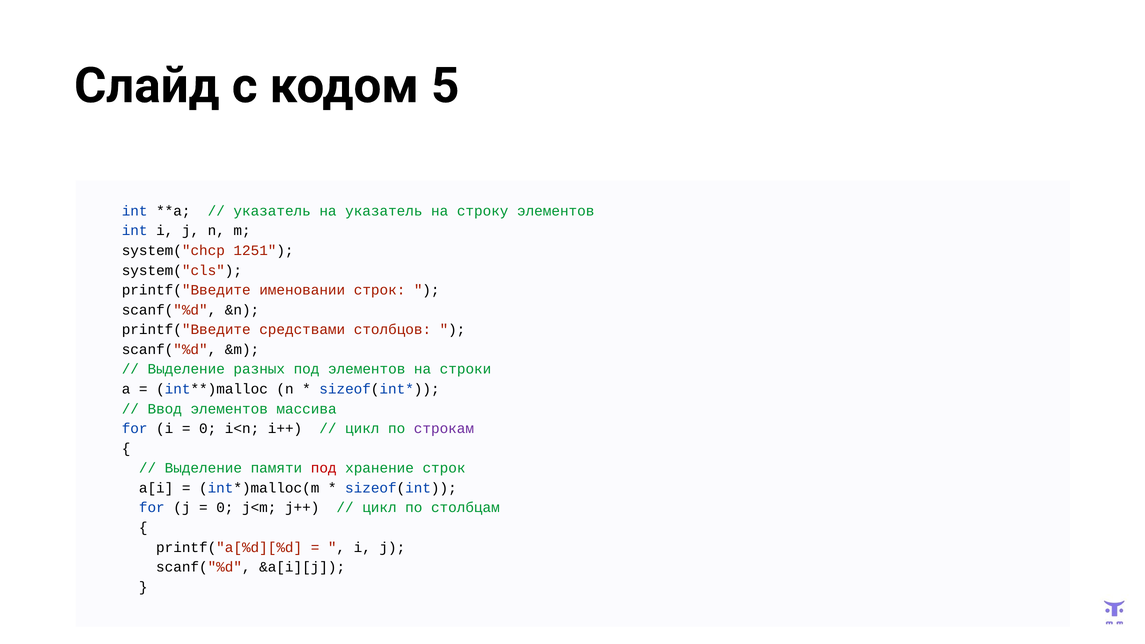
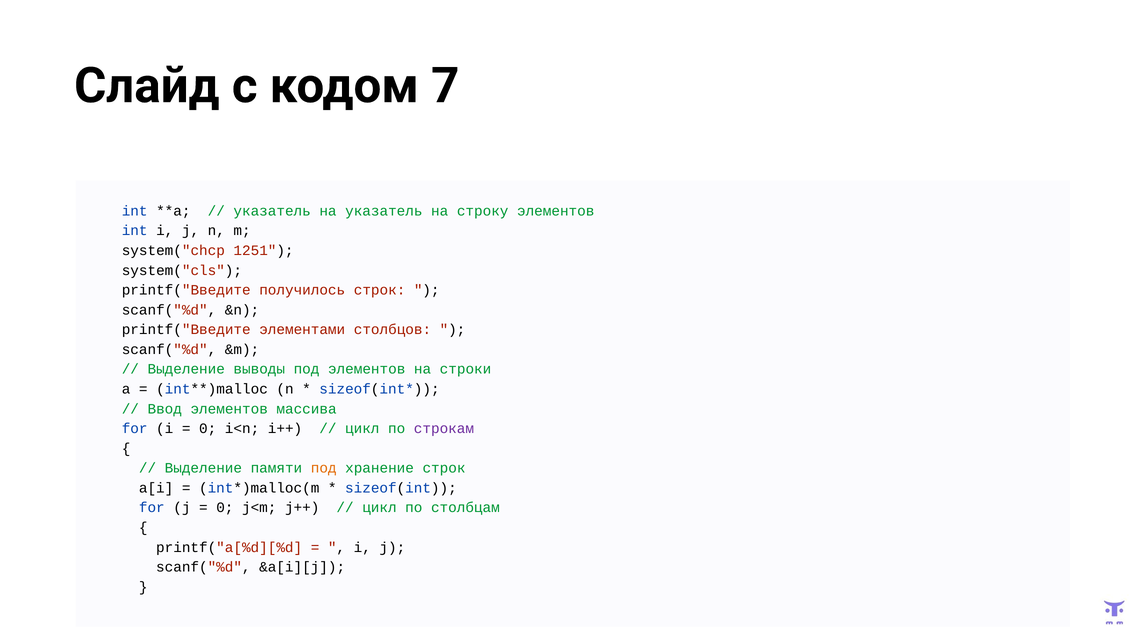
5: 5 -> 7
именовании: именовании -> получилось
средствами: средствами -> элементами
разных: разных -> выводы
под at (324, 468) colour: red -> orange
